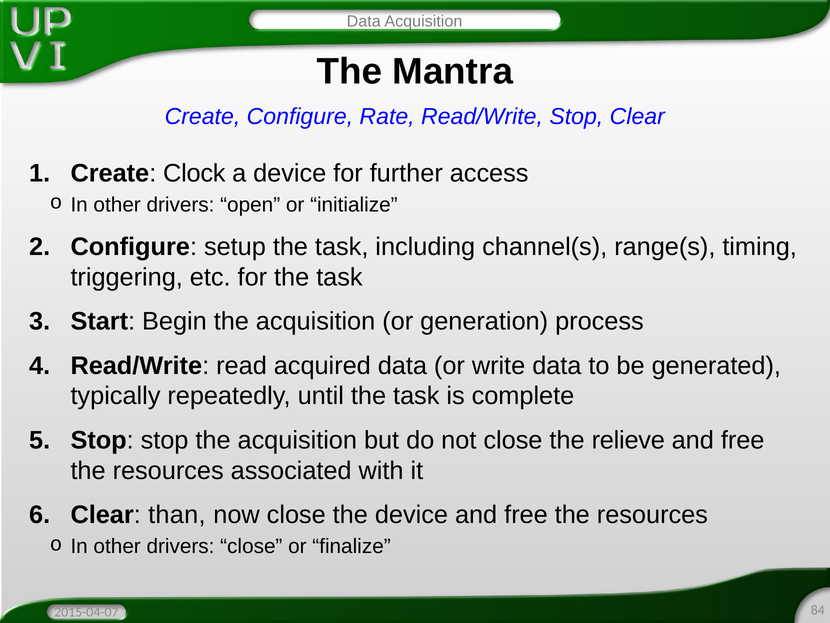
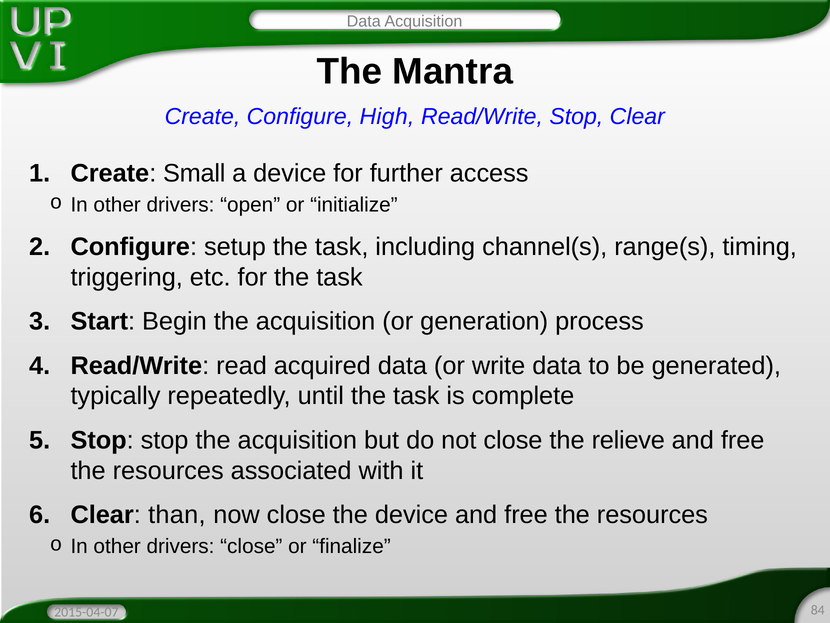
Rate: Rate -> High
Clock: Clock -> Small
